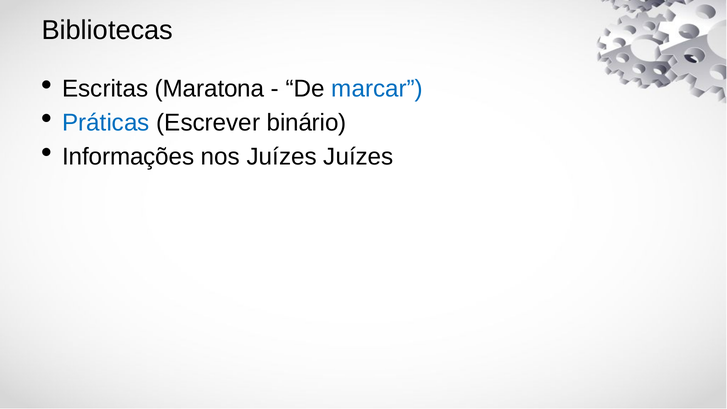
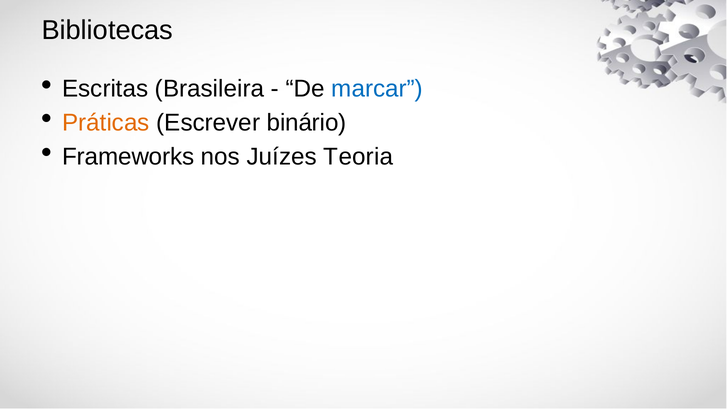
Maratona: Maratona -> Brasileira
Práticas colour: blue -> orange
Informações: Informações -> Frameworks
Juízes Juízes: Juízes -> Teoria
